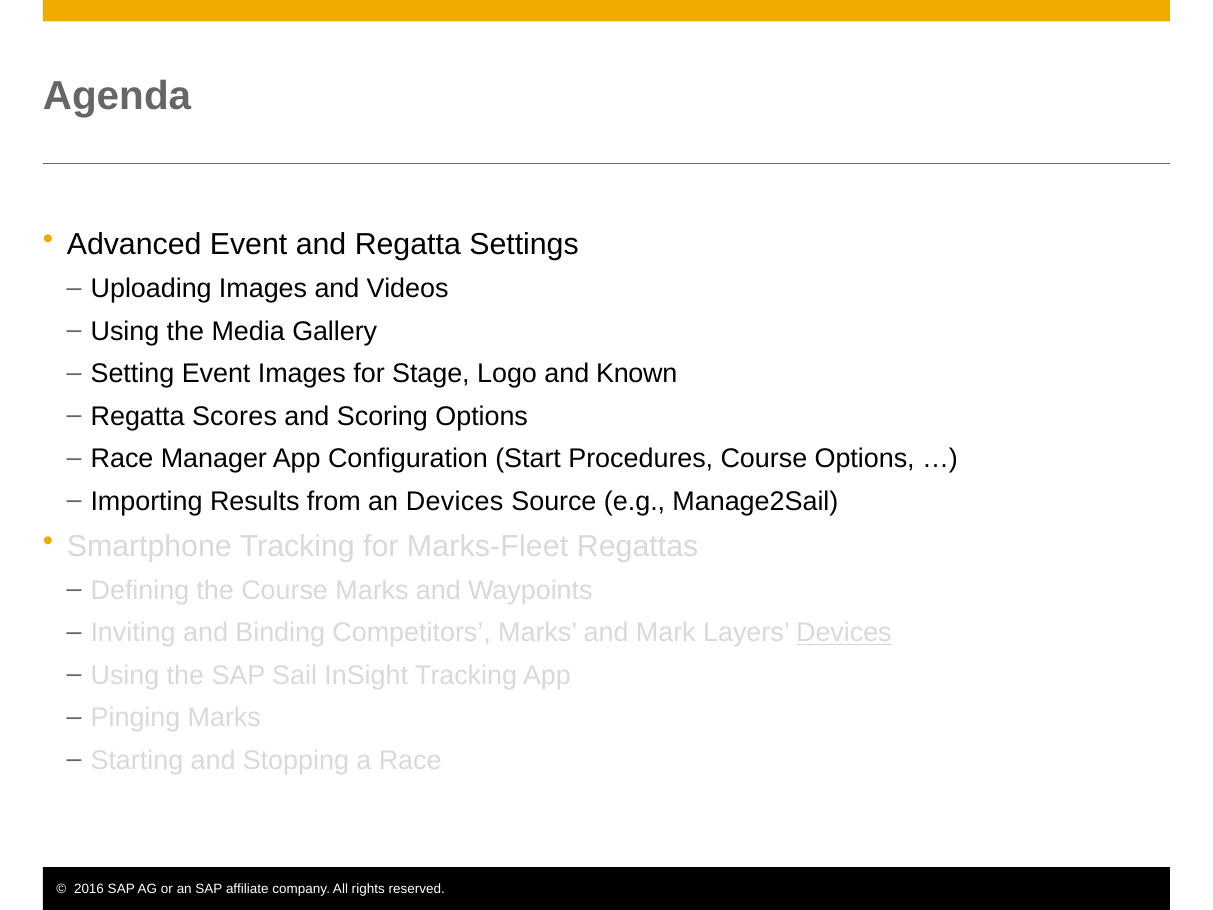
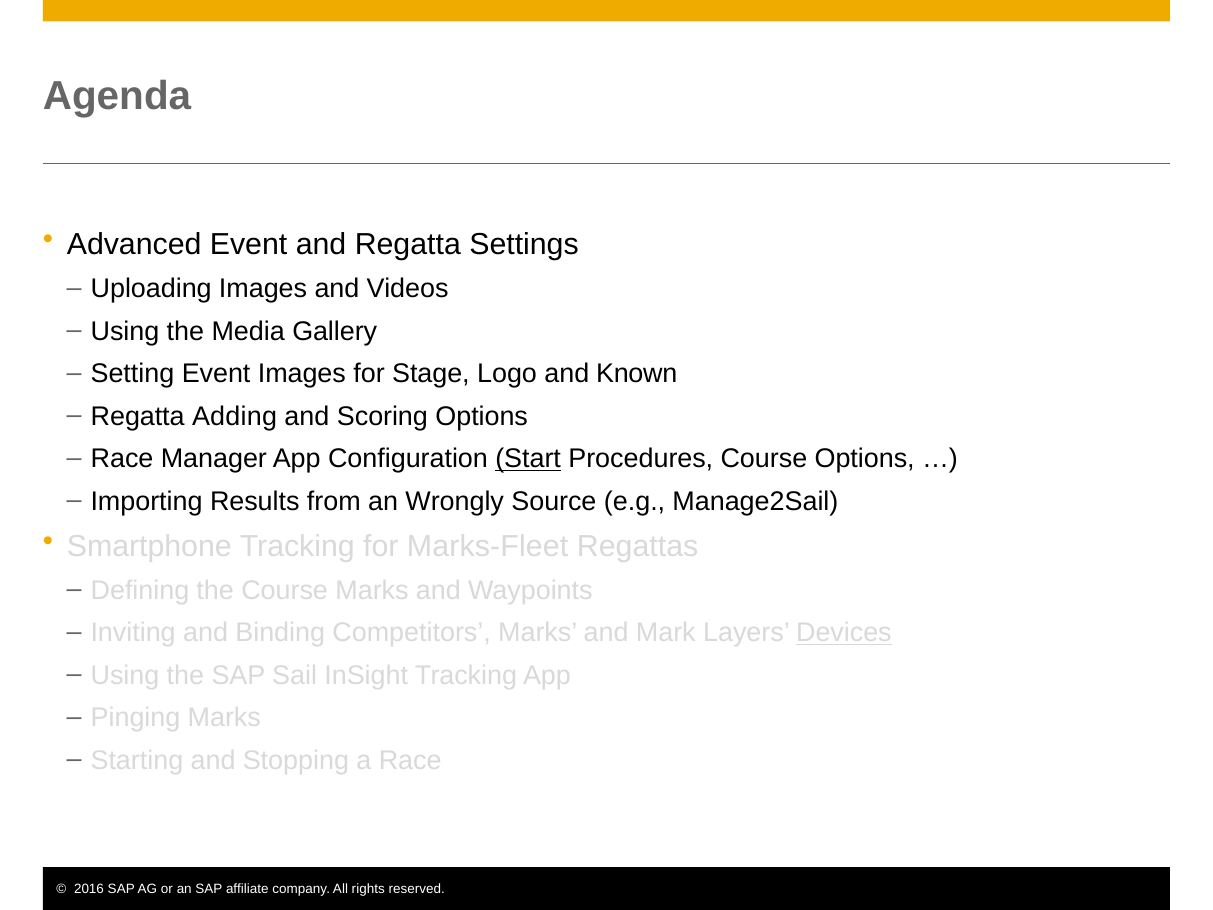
Scores: Scores -> Adding
Start underline: none -> present
an Devices: Devices -> Wrongly
